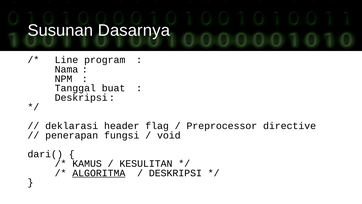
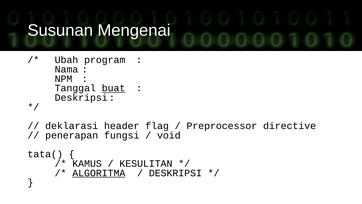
Dasarnya: Dasarnya -> Mengenai
Line: Line -> Ubah
buat underline: none -> present
dari(: dari( -> tata(
